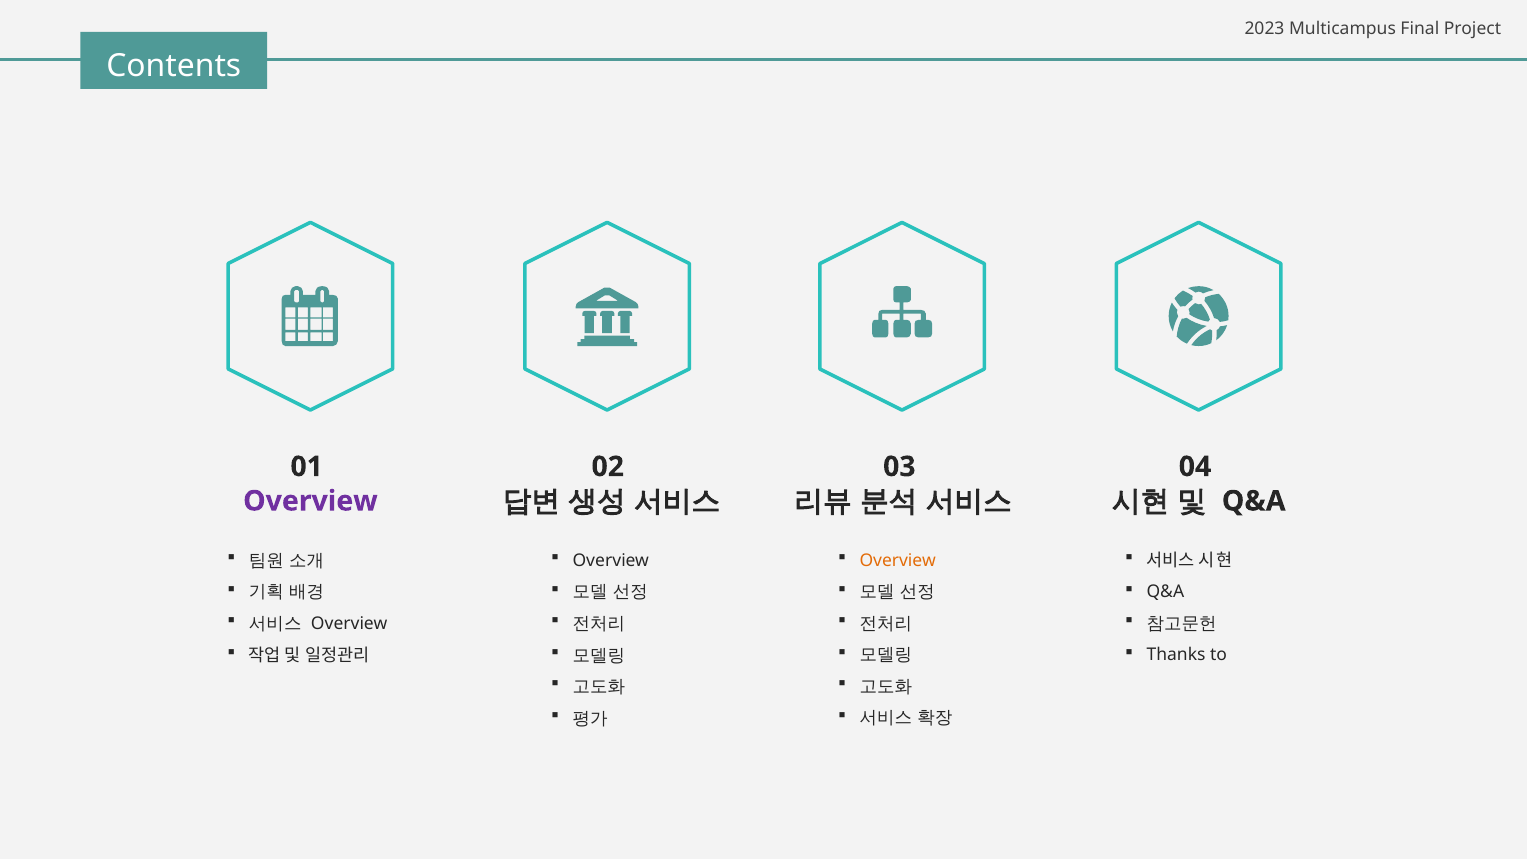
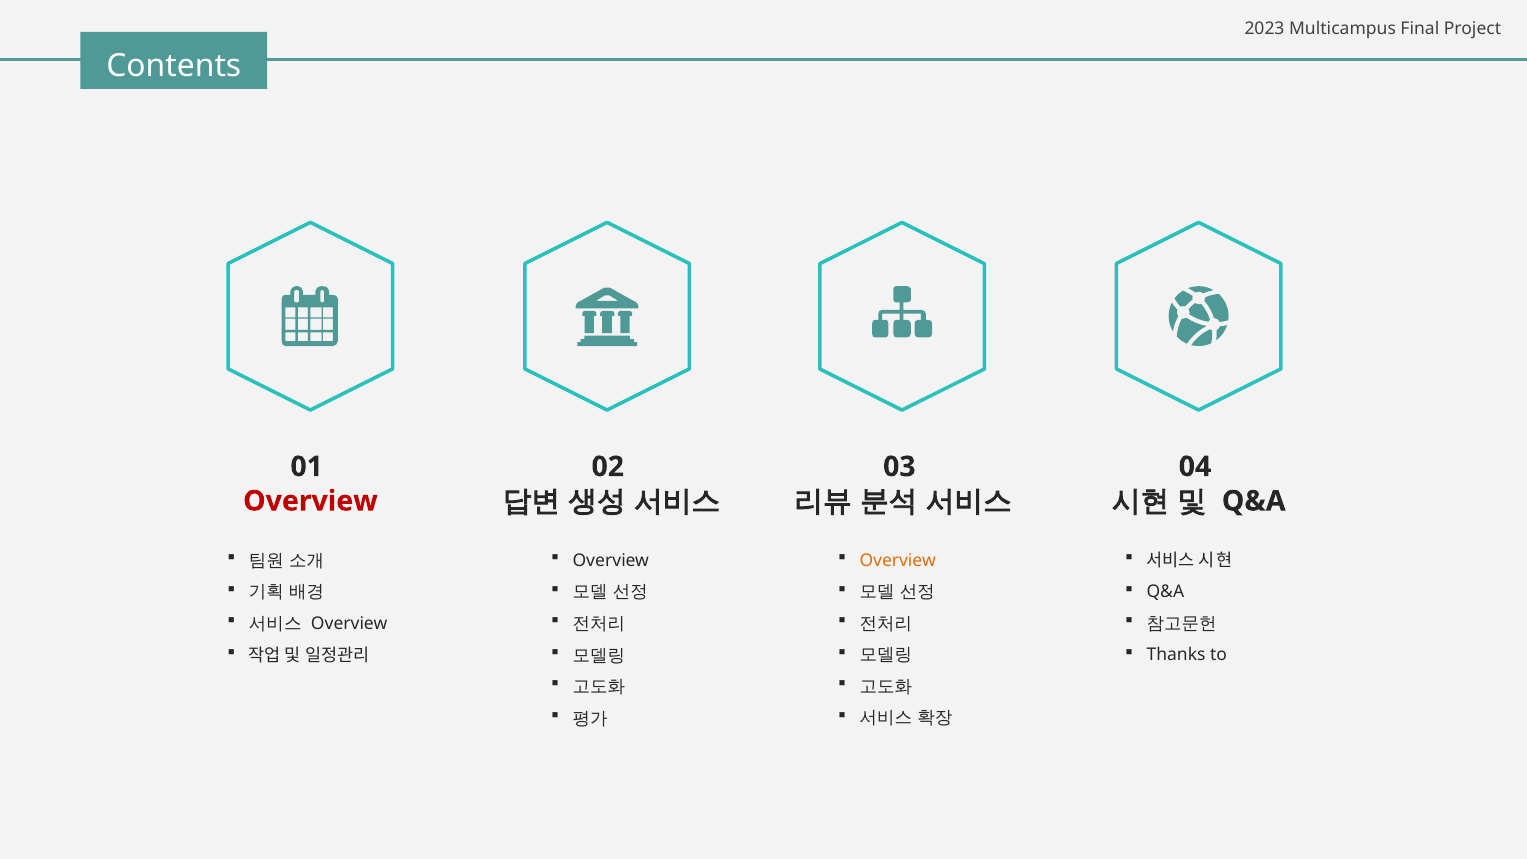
Overview at (310, 501) colour: purple -> red
